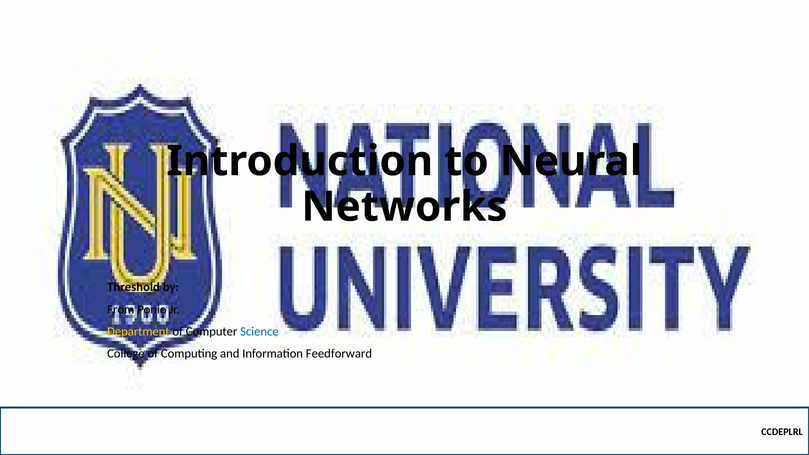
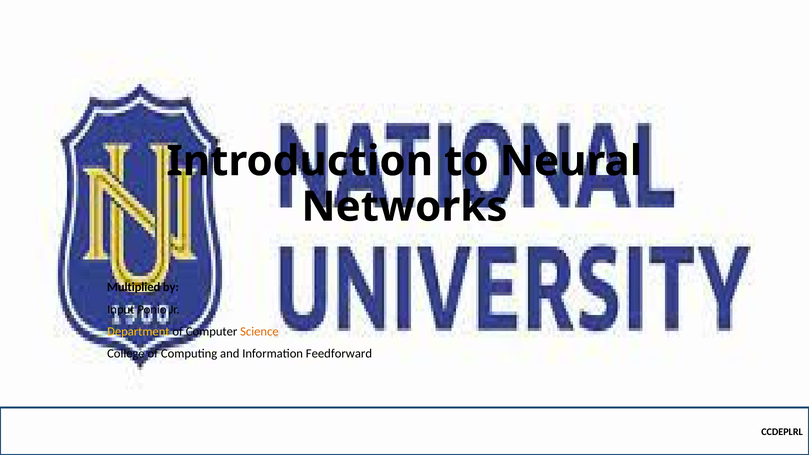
Threshold: Threshold -> Multiplied
From: From -> Input
Science colour: blue -> orange
